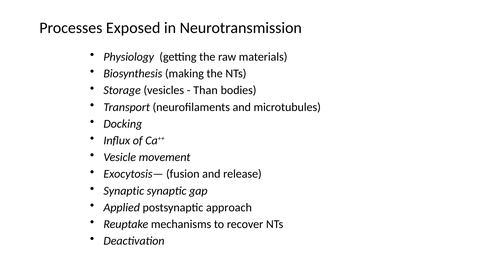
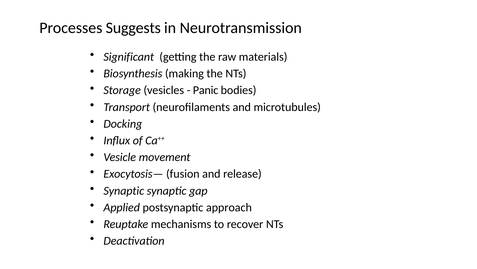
Exposed: Exposed -> Suggests
Physiology: Physiology -> Significant
Than: Than -> Panic
